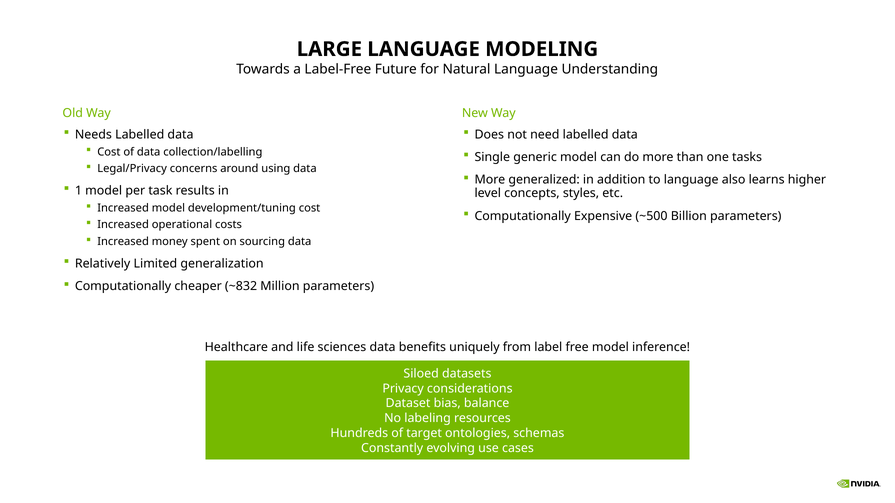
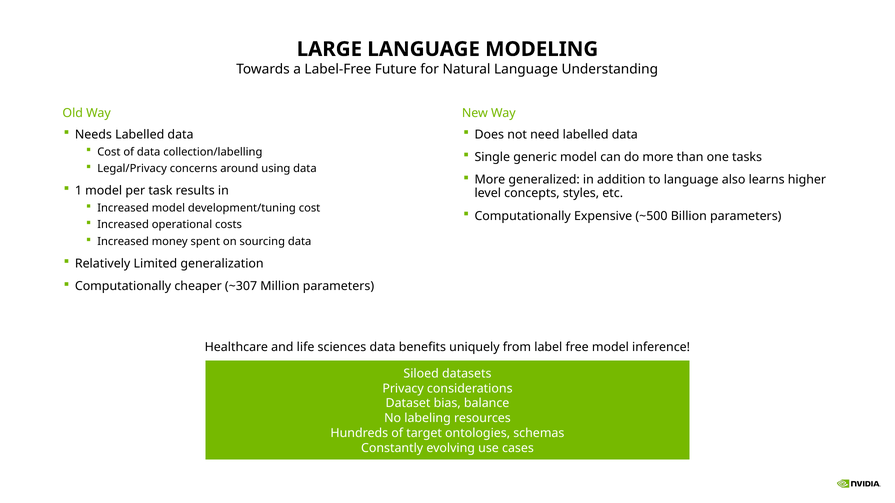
~832: ~832 -> ~307
